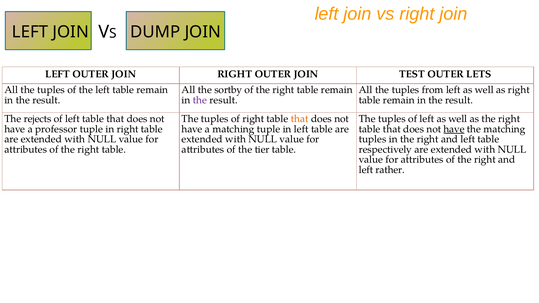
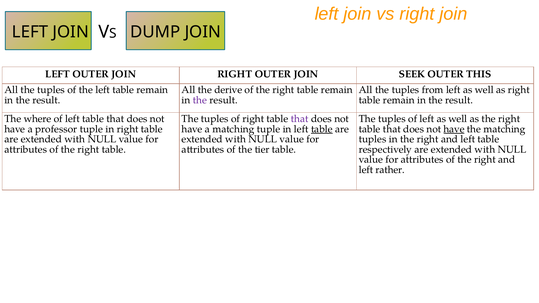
TEST: TEST -> SEEK
LETS: LETS -> THIS
sortby: sortby -> derive
rejects: rejects -> where
that at (300, 119) colour: orange -> purple
table at (322, 129) underline: none -> present
